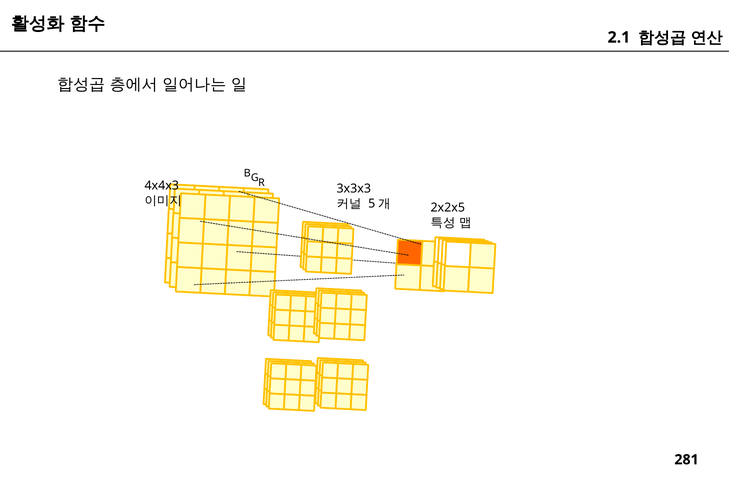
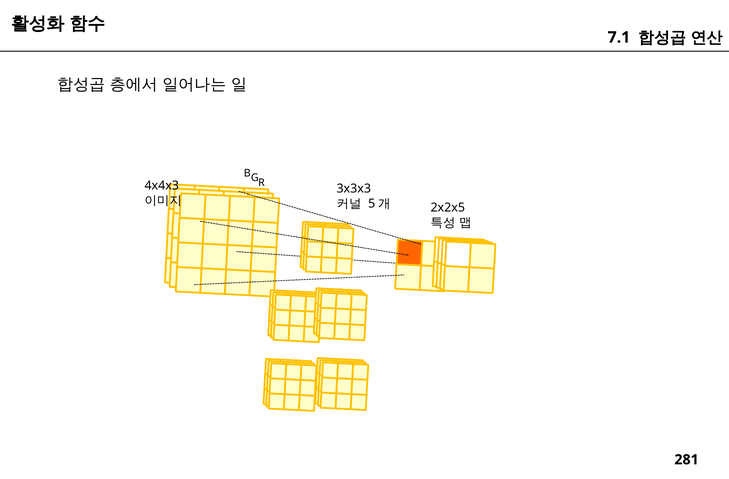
2.1: 2.1 -> 7.1
